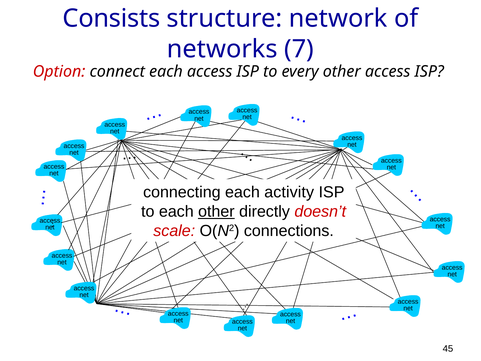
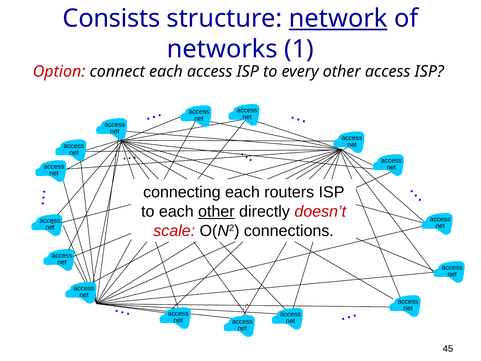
network underline: none -> present
7: 7 -> 1
activity: activity -> routers
